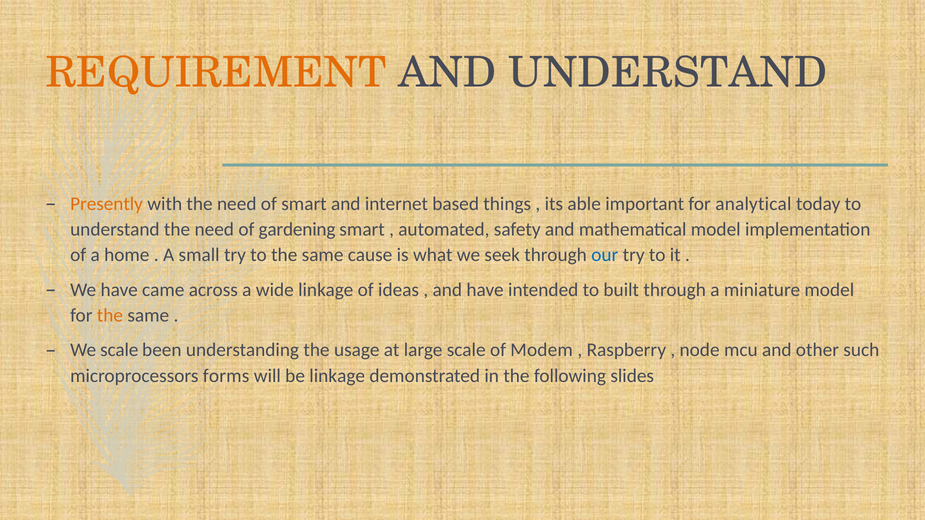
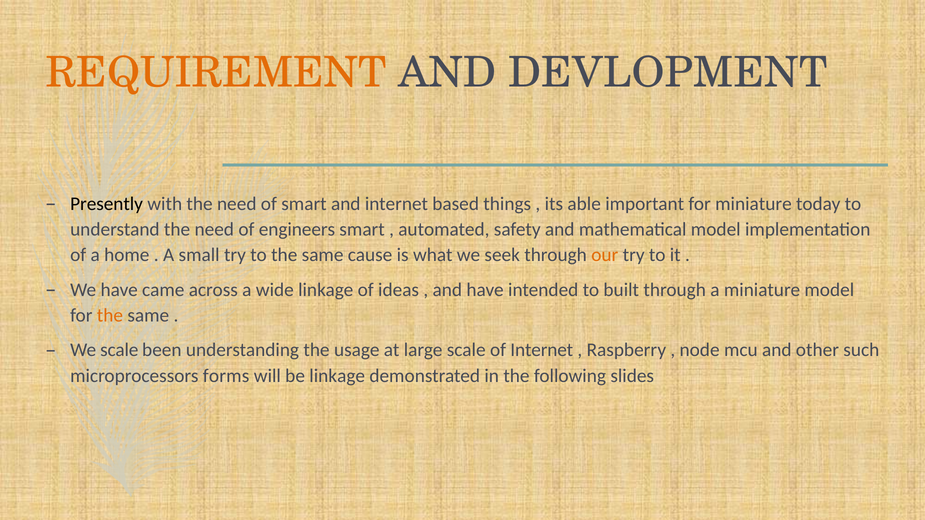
AND UNDERSTAND: UNDERSTAND -> DEVLOPMENT
Presently colour: orange -> black
for analytical: analytical -> miniature
gardening: gardening -> engineers
our colour: blue -> orange
of Modem: Modem -> Internet
